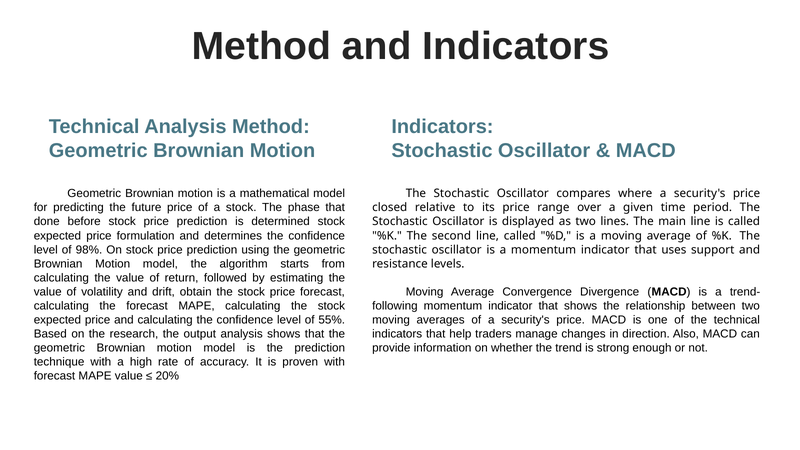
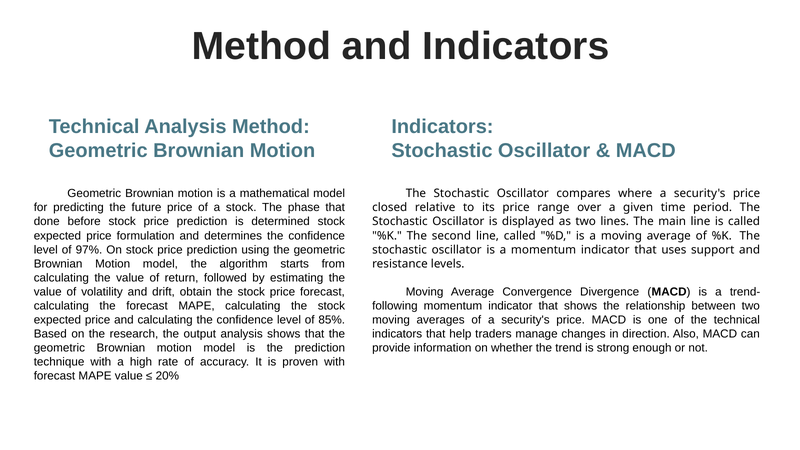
98%: 98% -> 97%
55%: 55% -> 85%
